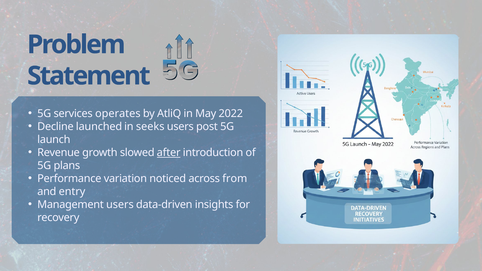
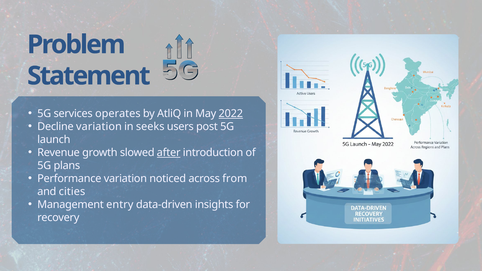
2022 underline: none -> present
Decline launched: launched -> variation
entry: entry -> cities
Management users: users -> entry
